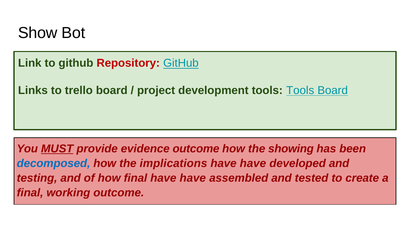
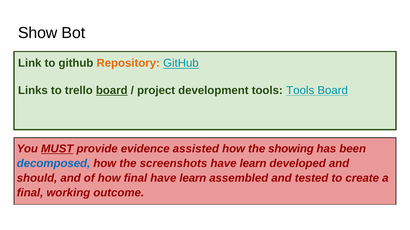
Repository colour: red -> orange
board at (112, 91) underline: none -> present
evidence outcome: outcome -> assisted
implications: implications -> screenshots
have at (253, 164): have -> learn
testing: testing -> should
have at (193, 179): have -> learn
